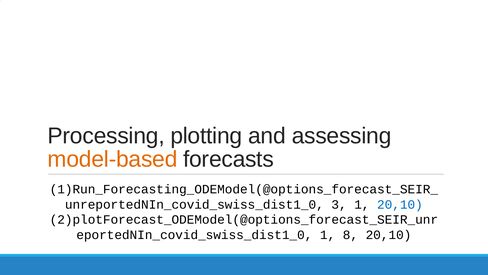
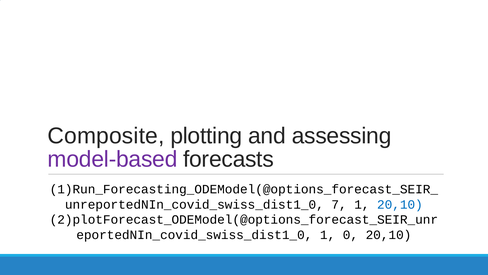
Processing: Processing -> Composite
model-based colour: orange -> purple
3: 3 -> 7
8: 8 -> 0
